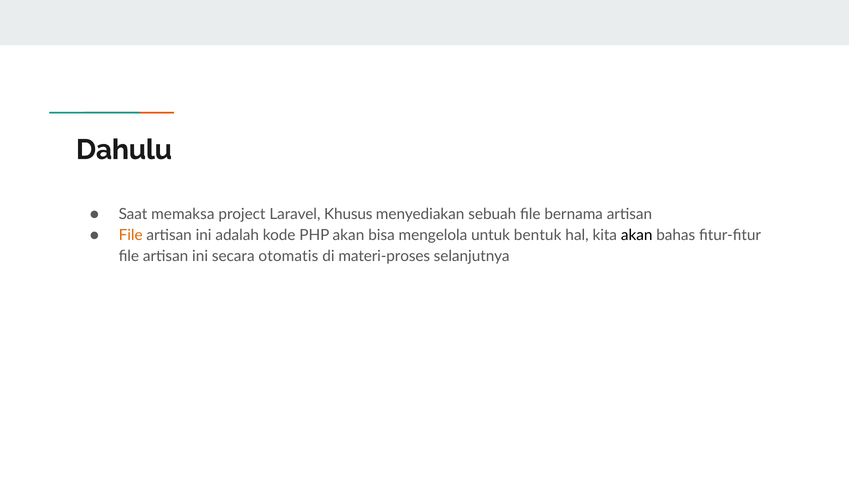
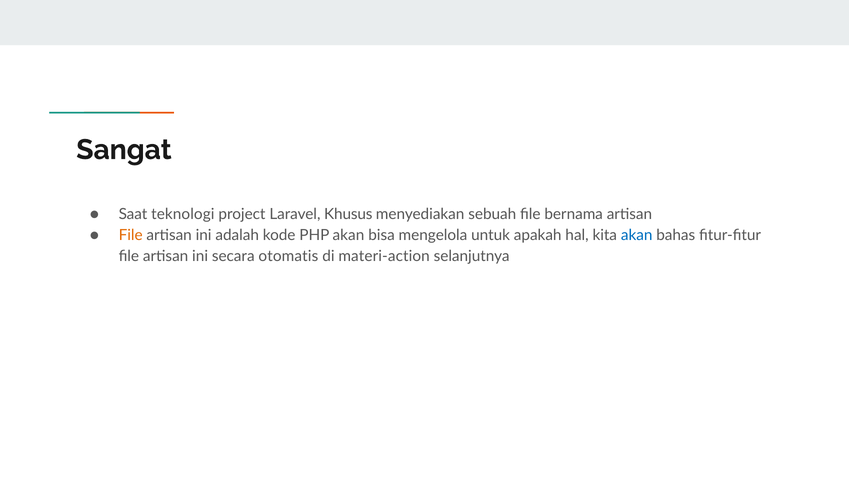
Dahulu: Dahulu -> Sangat
memaksa: memaksa -> teknologi
bentuk: bentuk -> apakah
akan at (637, 236) colour: black -> blue
materi-proses: materi-proses -> materi-action
